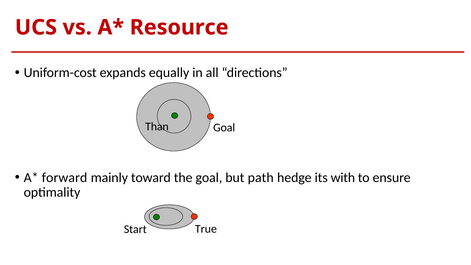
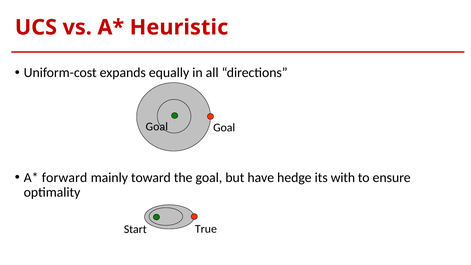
Resource: Resource -> Heuristic
Than at (157, 127): Than -> Goal
path: path -> have
